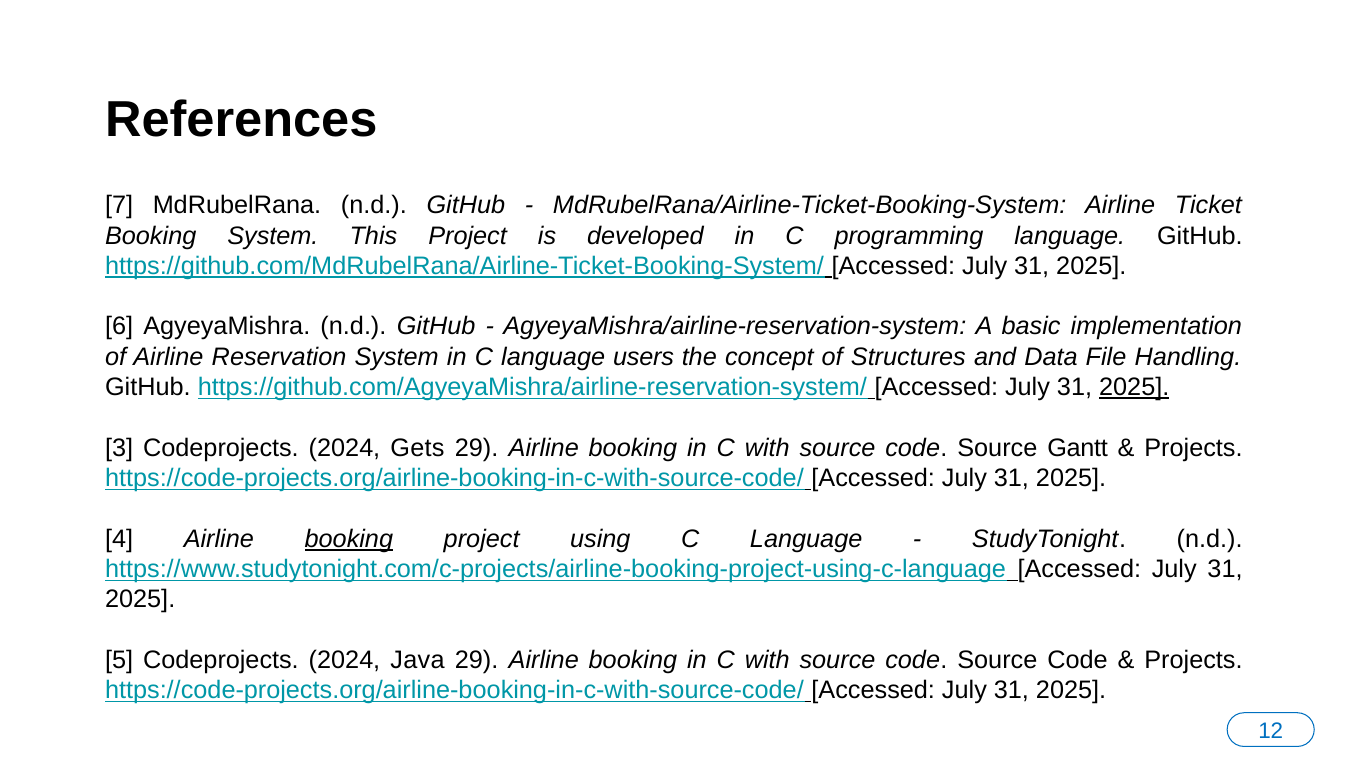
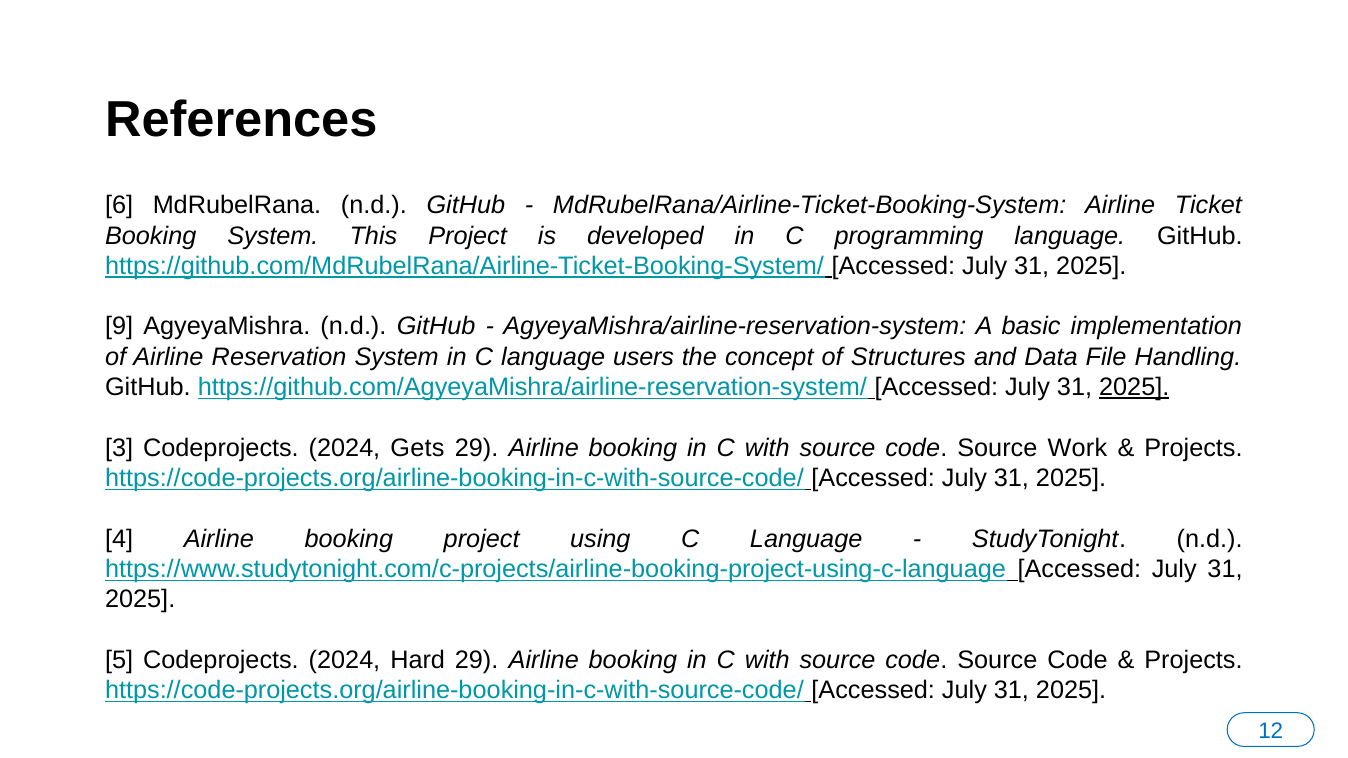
7: 7 -> 6
6: 6 -> 9
Gantt: Gantt -> Work
booking at (349, 539) underline: present -> none
Java: Java -> Hard
